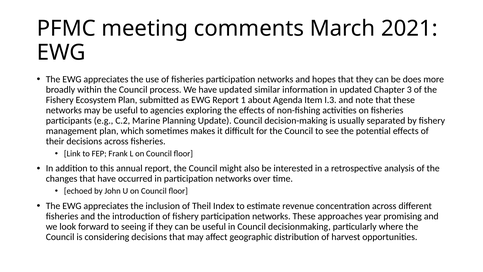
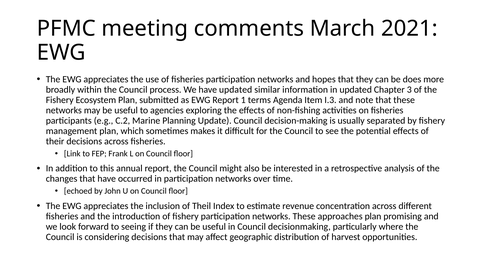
about: about -> terms
approaches year: year -> plan
